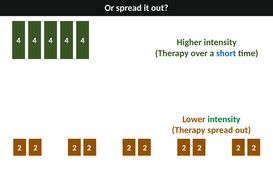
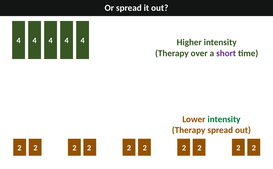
short colour: blue -> purple
